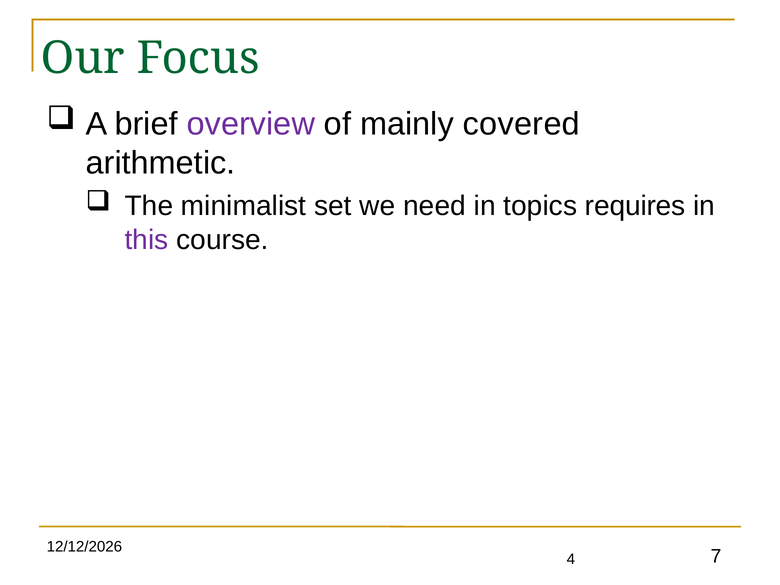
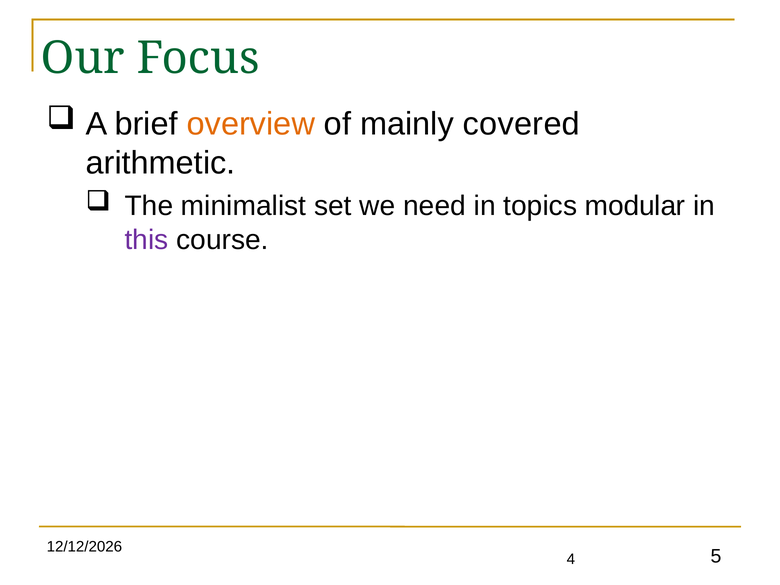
overview colour: purple -> orange
requires: requires -> modular
7: 7 -> 5
